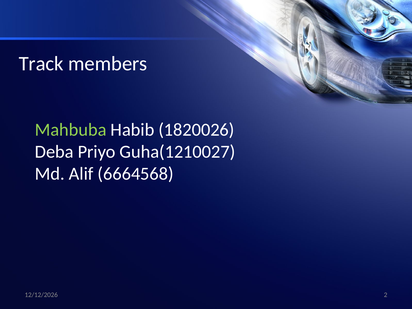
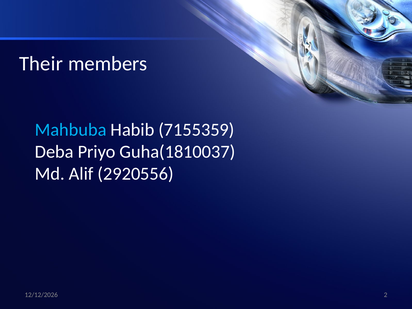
Track: Track -> Their
Mahbuba colour: light green -> light blue
1820026: 1820026 -> 7155359
Guha(1210027: Guha(1210027 -> Guha(1810037
6664568: 6664568 -> 2920556
